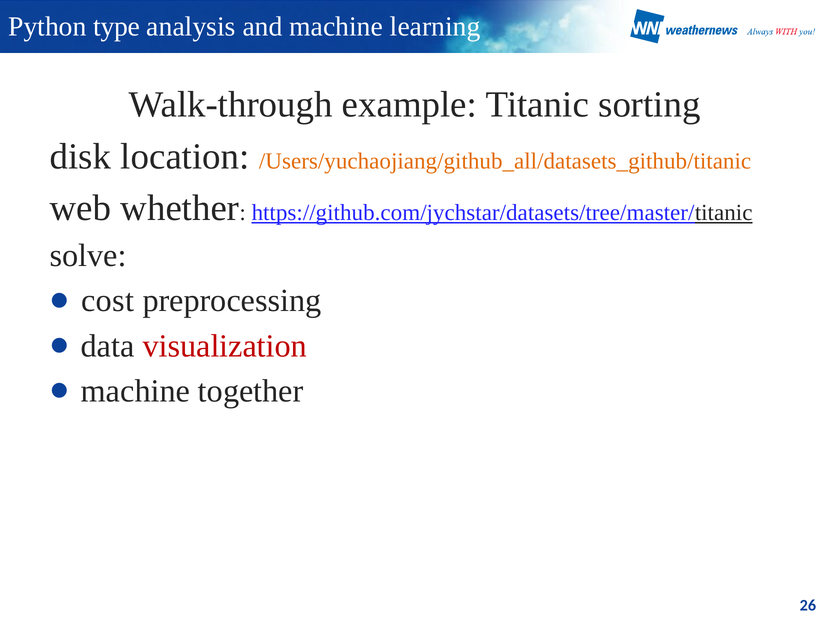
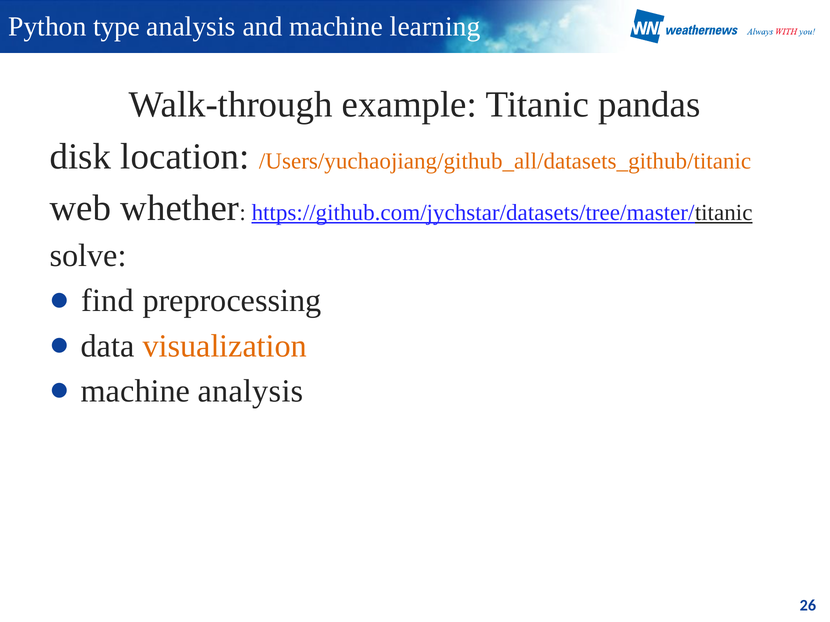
sorting: sorting -> pandas
cost: cost -> find
visualization colour: red -> orange
machine together: together -> analysis
